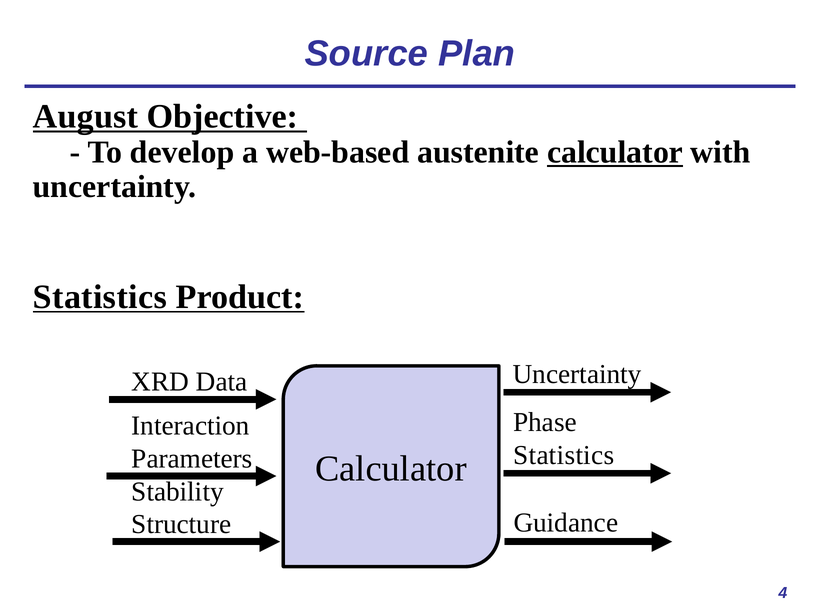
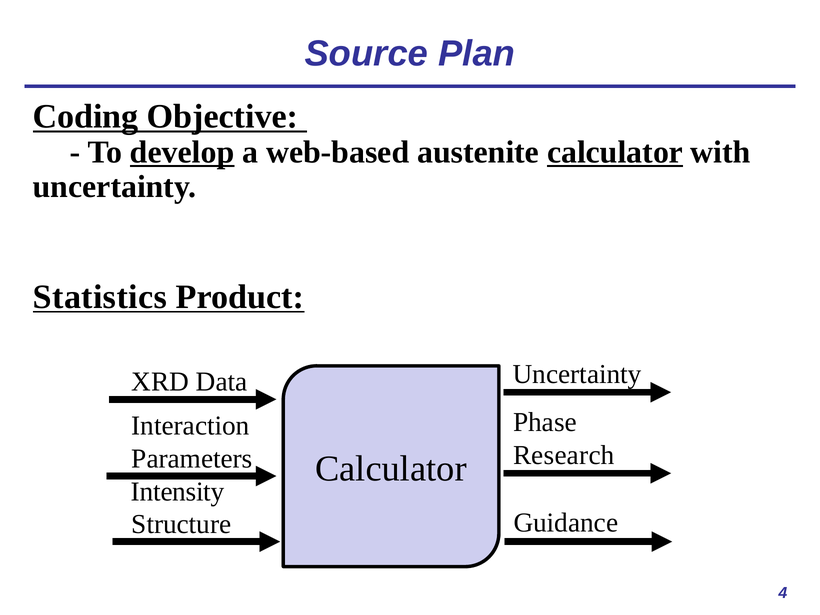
August: August -> Coding
develop underline: none -> present
Statistics at (564, 455): Statistics -> Research
Stability: Stability -> Intensity
